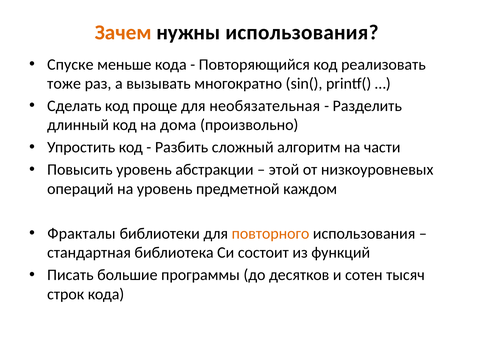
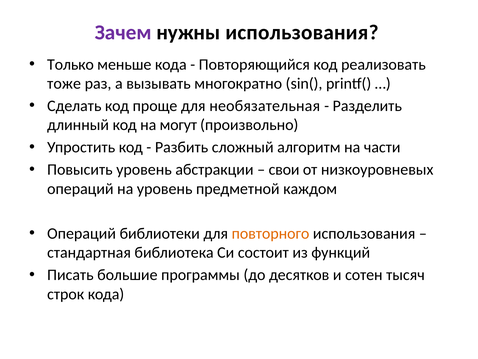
Зачем colour: orange -> purple
Спуске: Спуске -> Только
дома: дома -> могут
этой: этой -> свои
Фракталы at (81, 233): Фракталы -> Операций
